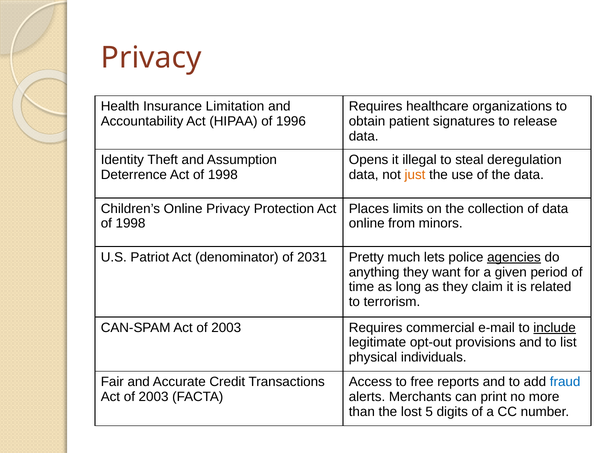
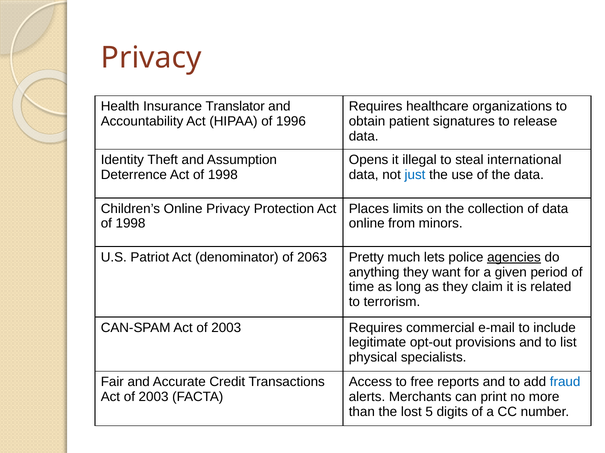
Limitation: Limitation -> Translator
deregulation: deregulation -> international
just colour: orange -> blue
2031: 2031 -> 2063
include underline: present -> none
individuals: individuals -> specialists
